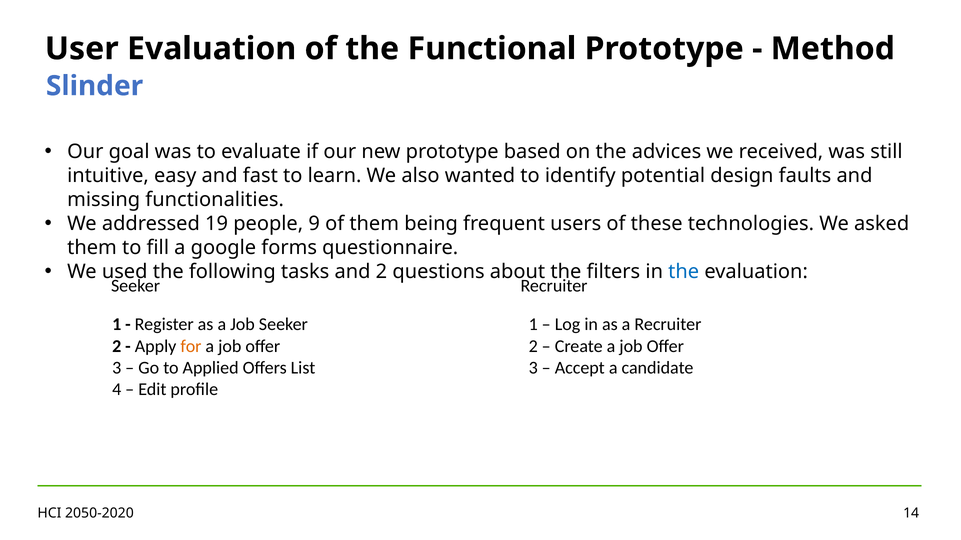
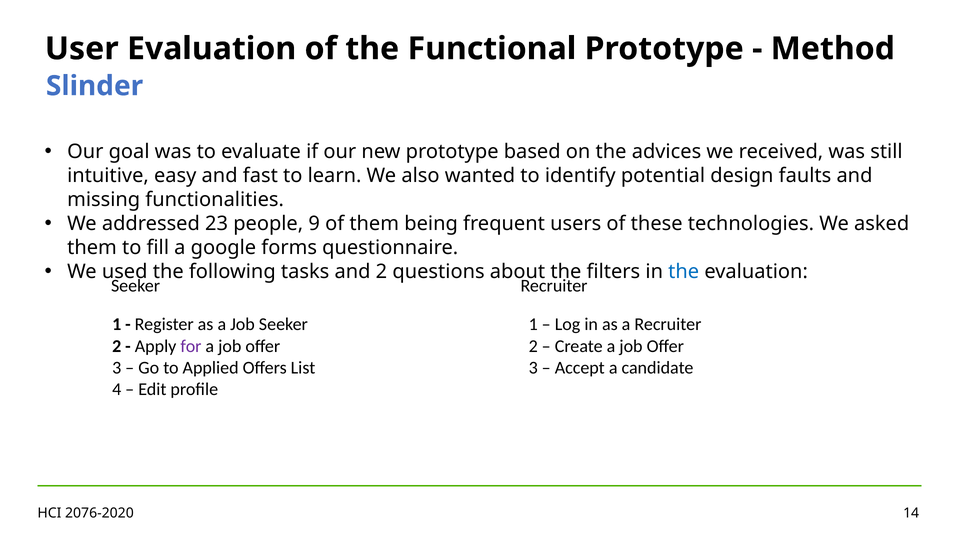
19: 19 -> 23
for colour: orange -> purple
2050-2020: 2050-2020 -> 2076-2020
